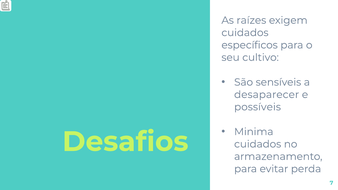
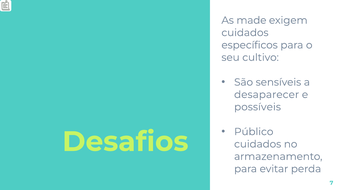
raízes: raízes -> made
Minima: Minima -> Público
